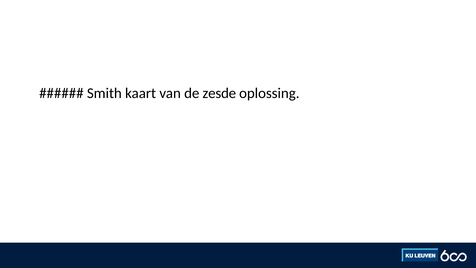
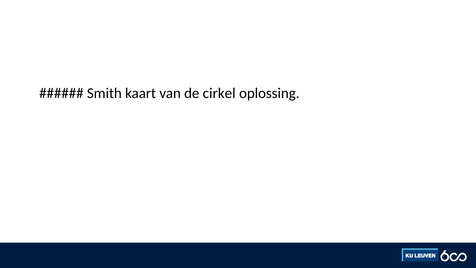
zesde: zesde -> cirkel
